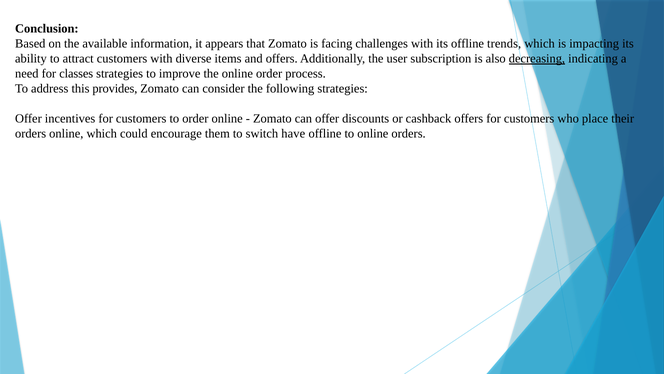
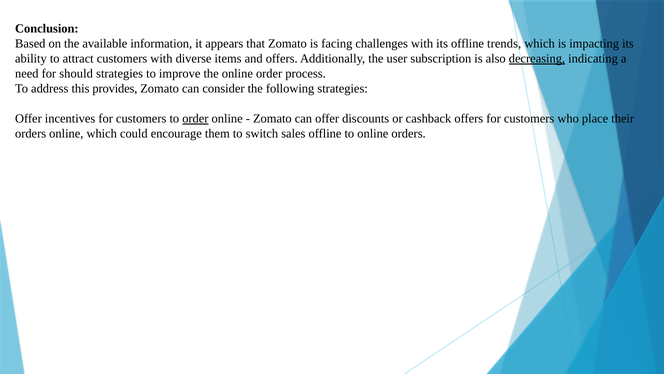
classes: classes -> should
order at (195, 118) underline: none -> present
have: have -> sales
